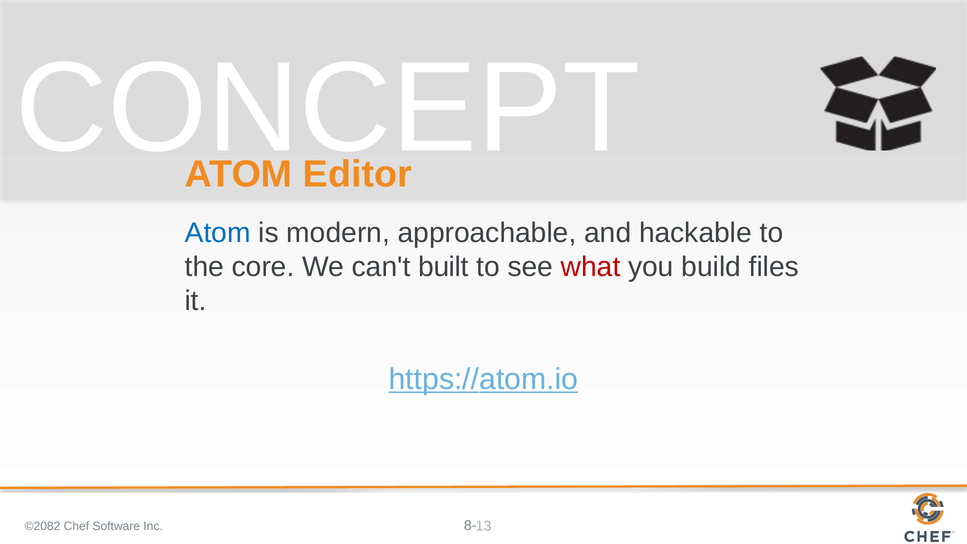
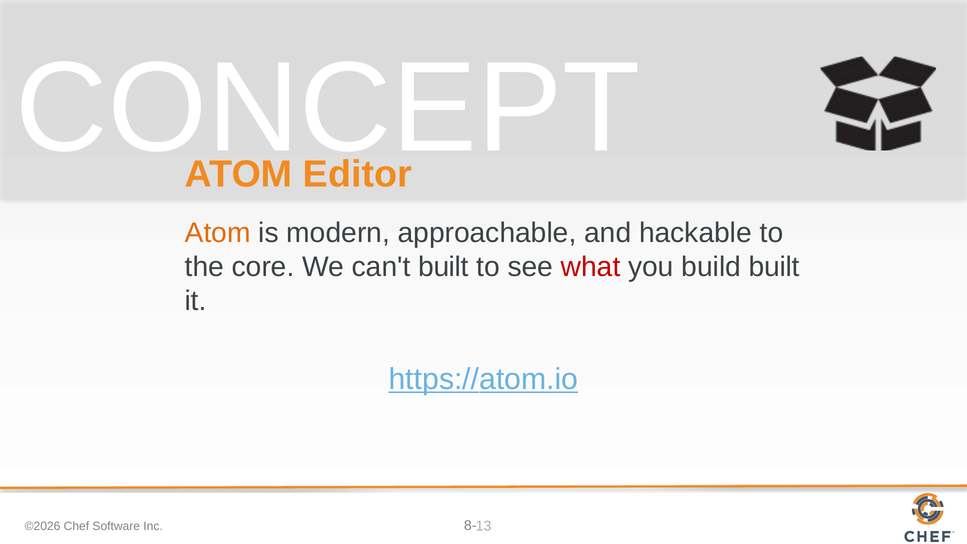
Atom at (218, 233) colour: blue -> orange
build files: files -> built
©2082: ©2082 -> ©2026
